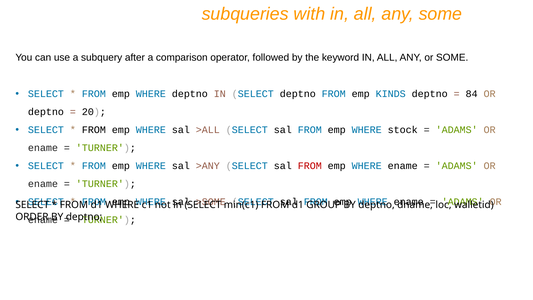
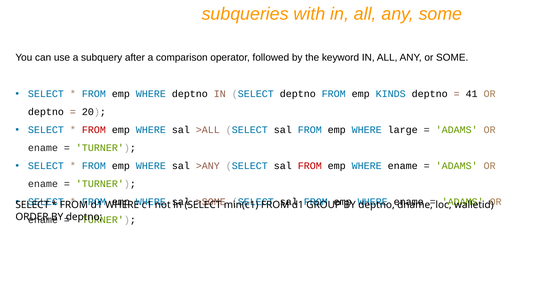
84: 84 -> 41
FROM at (94, 130) colour: black -> red
stock: stock -> large
